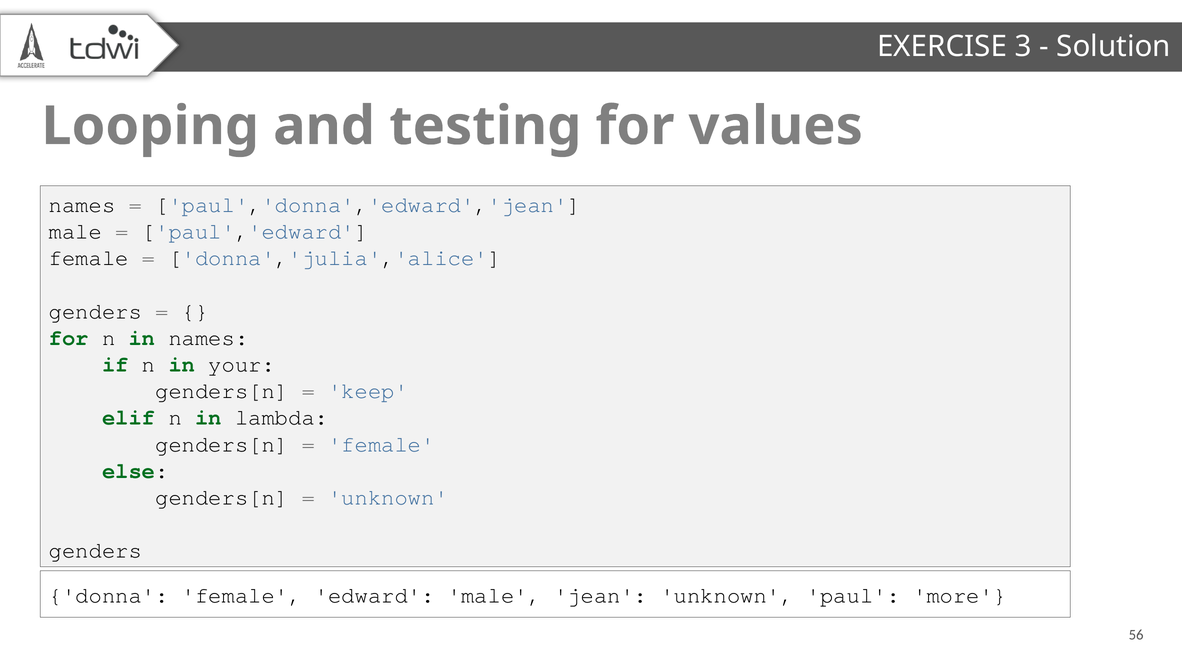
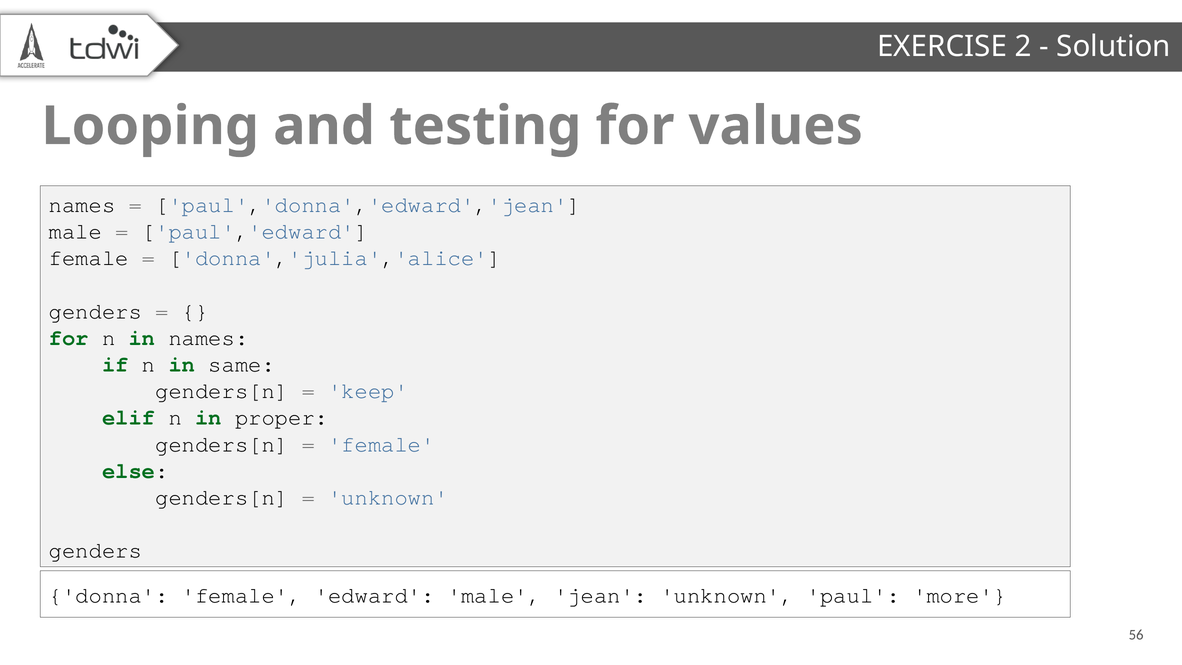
3: 3 -> 2
your: your -> same
lambda: lambda -> proper
